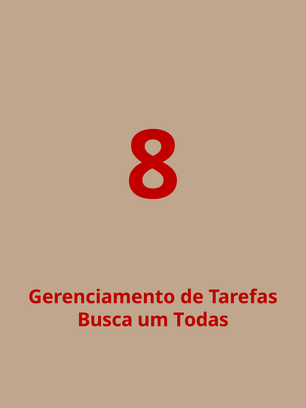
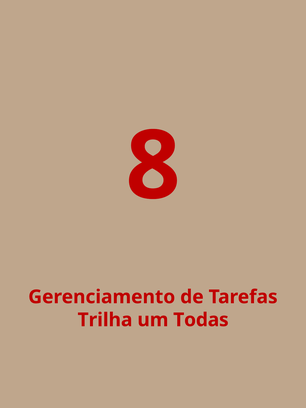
Busca: Busca -> Trilha
